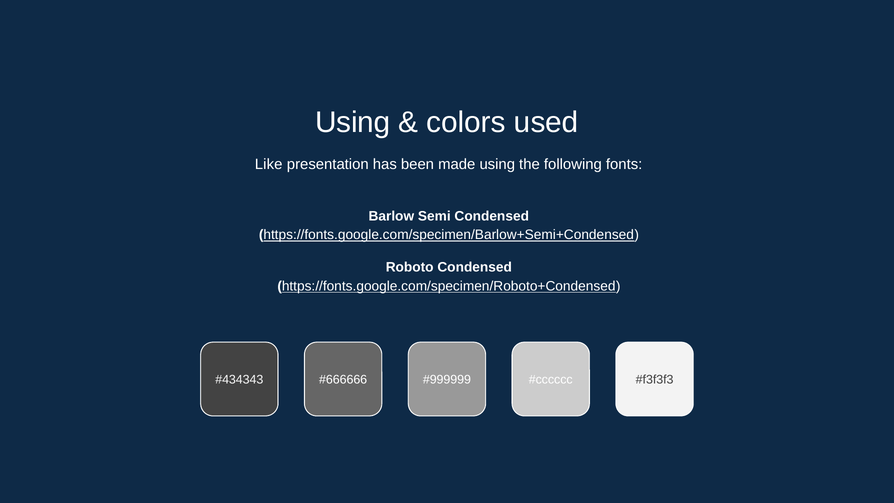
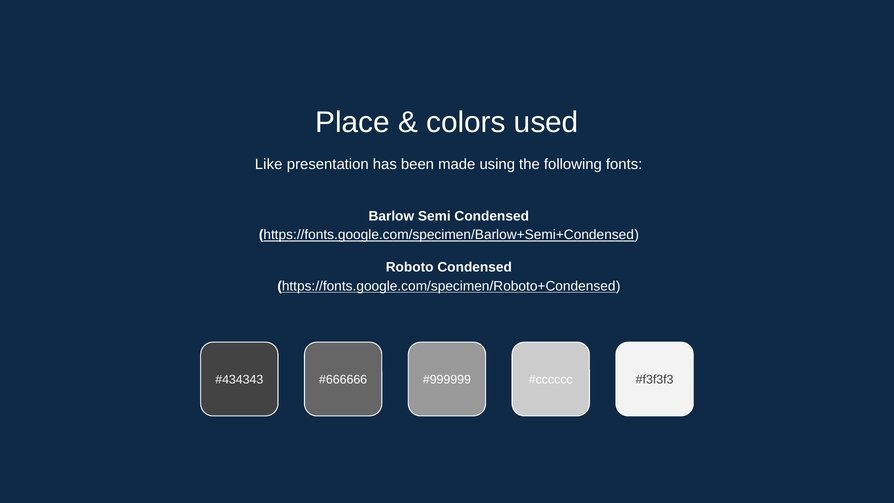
Using at (353, 122): Using -> Place
